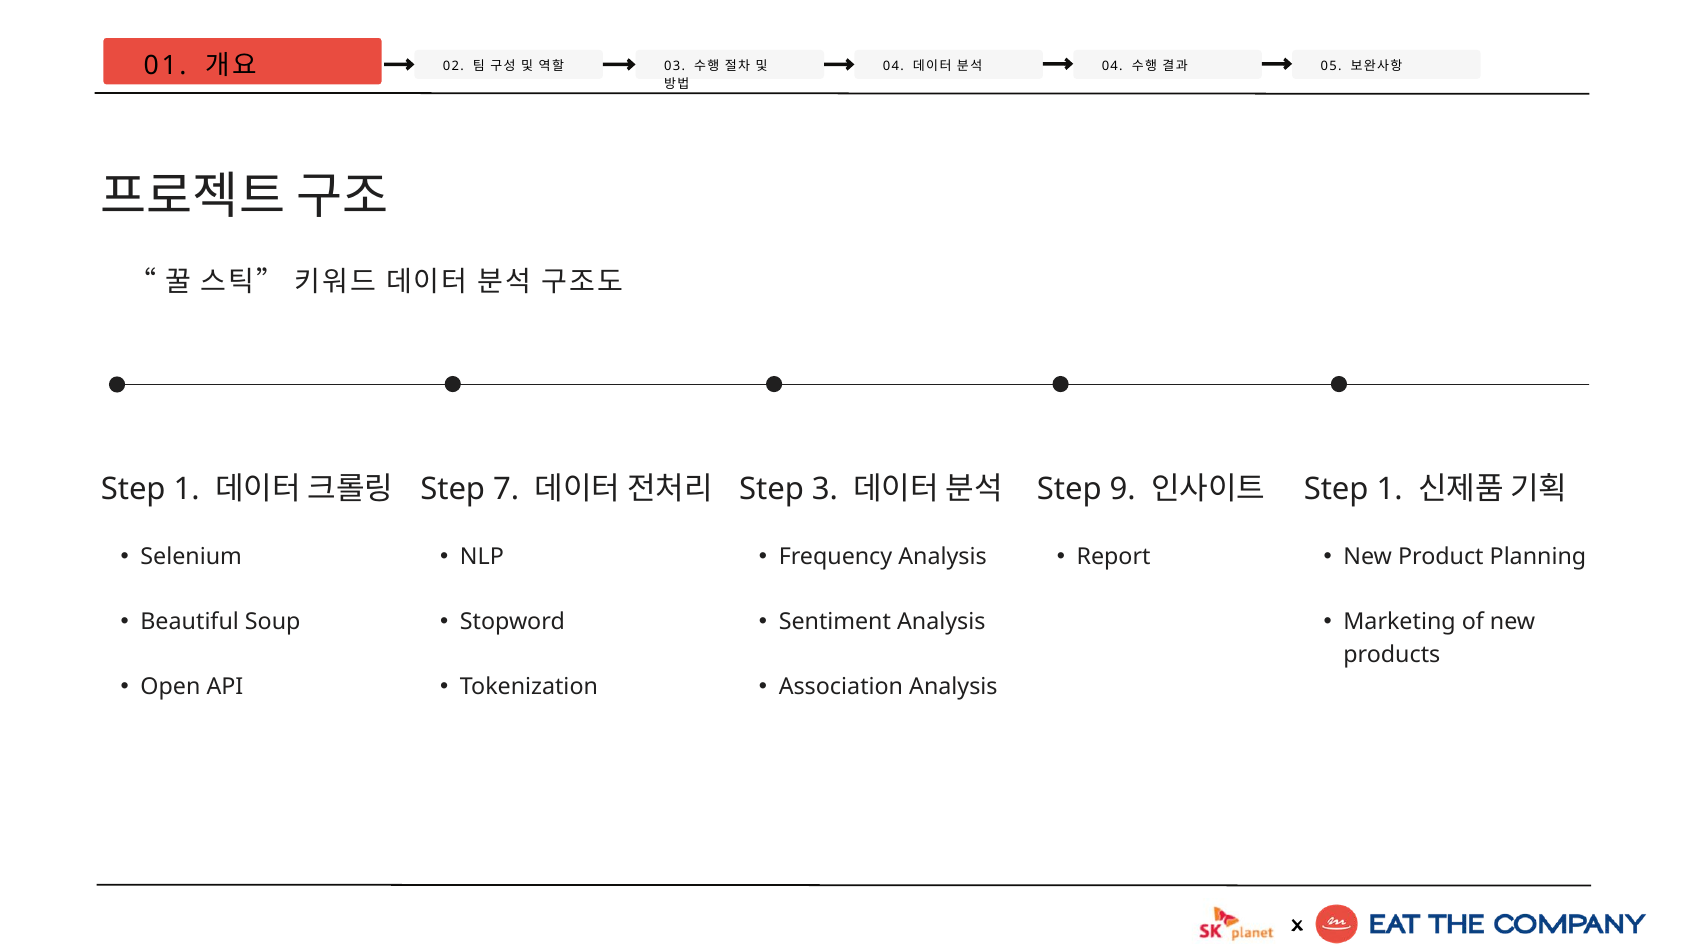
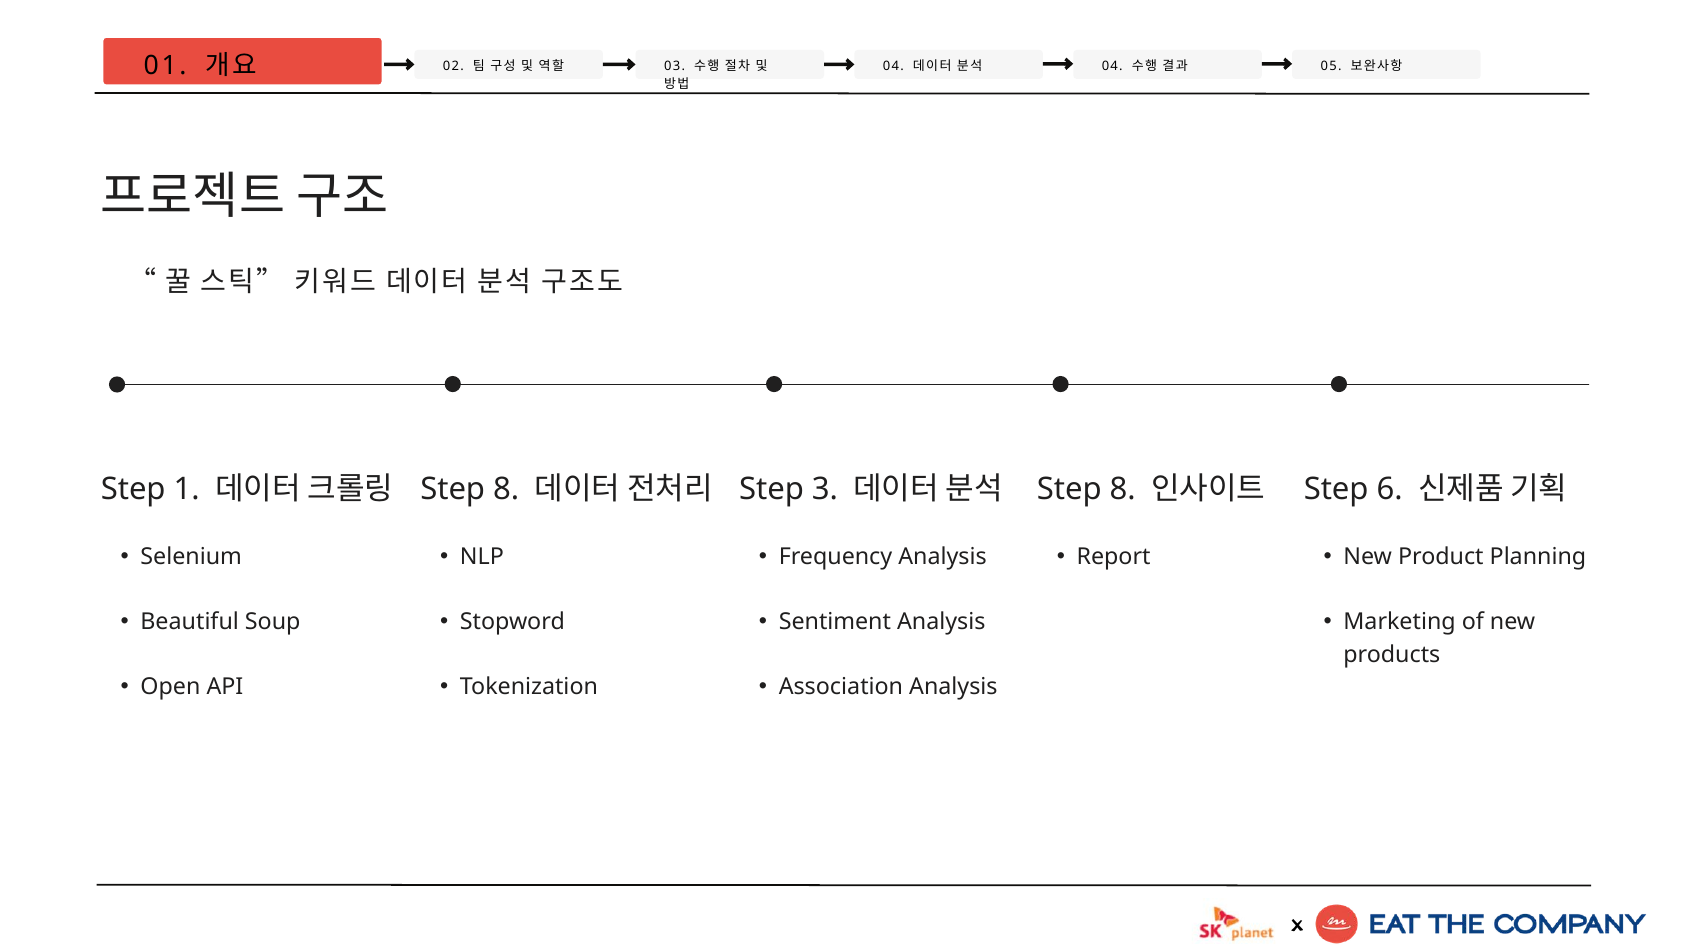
7 at (506, 489): 7 -> 8
9 at (1123, 489): 9 -> 8
1 at (1390, 489): 1 -> 6
